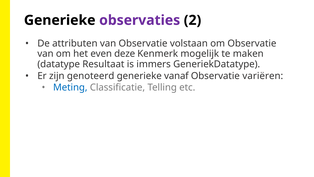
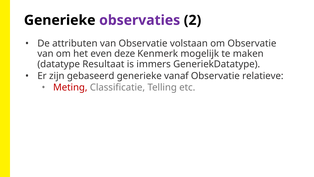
genoteerd: genoteerd -> gebaseerd
variëren: variëren -> relatieve
Meting colour: blue -> red
